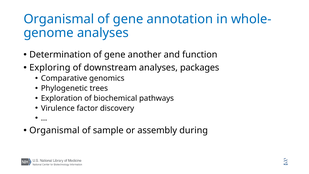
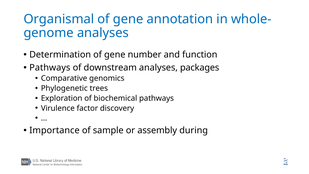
another: another -> number
Exploring at (50, 68): Exploring -> Pathways
Organismal at (54, 130): Organismal -> Importance
